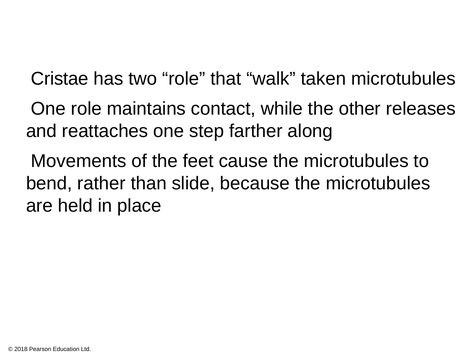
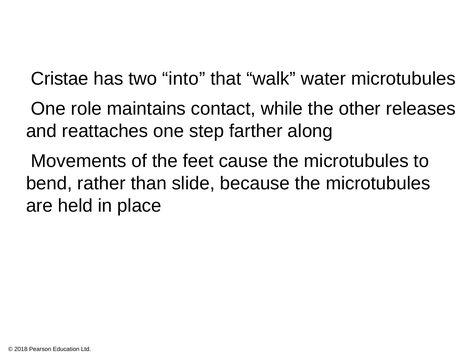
two role: role -> into
taken: taken -> water
